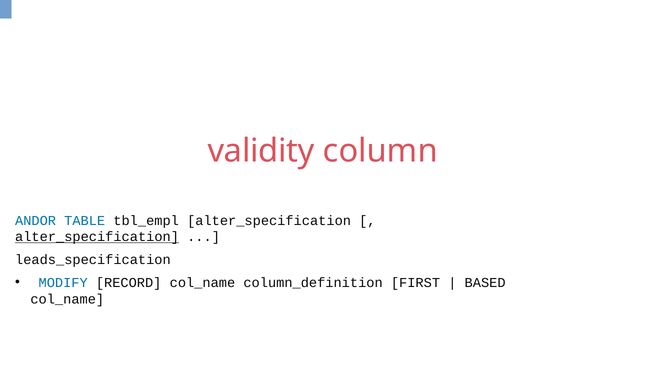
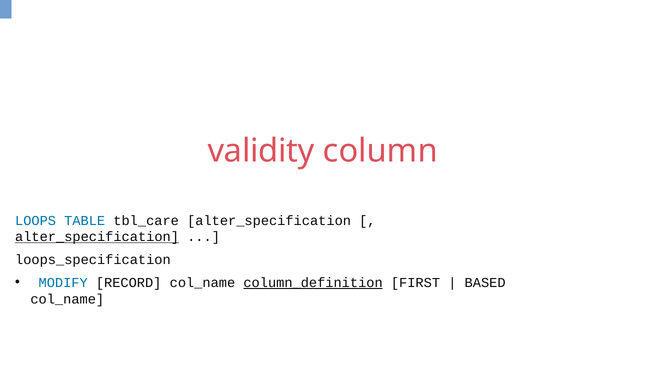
ANDOR: ANDOR -> LOOPS
tbl_empl: tbl_empl -> tbl_care
leads_specification: leads_specification -> loops_specification
column_definition underline: none -> present
